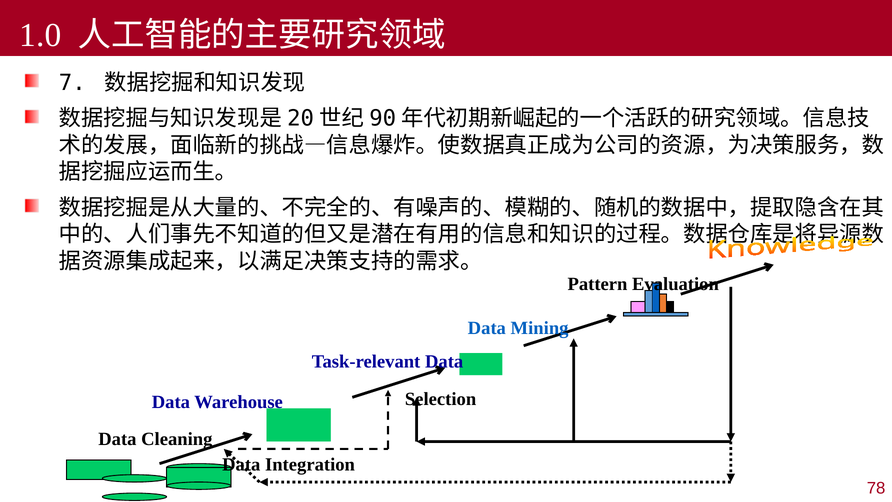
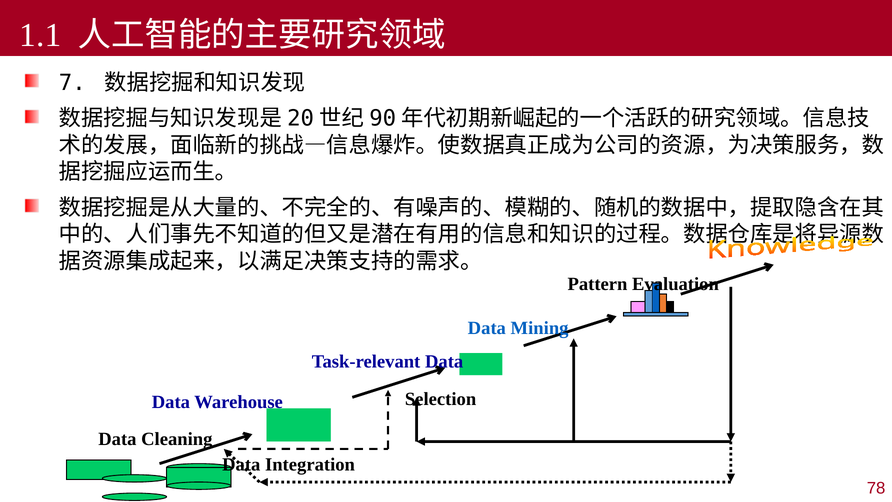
1.0: 1.0 -> 1.1
